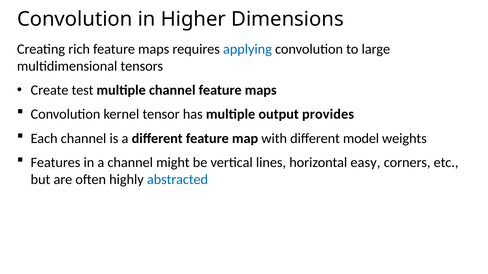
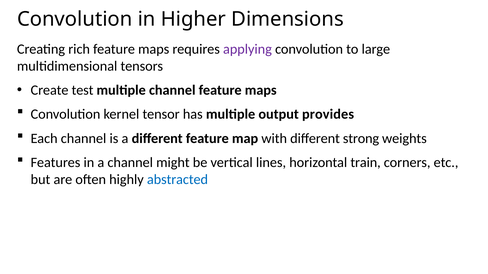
applying colour: blue -> purple
model: model -> strong
easy: easy -> train
